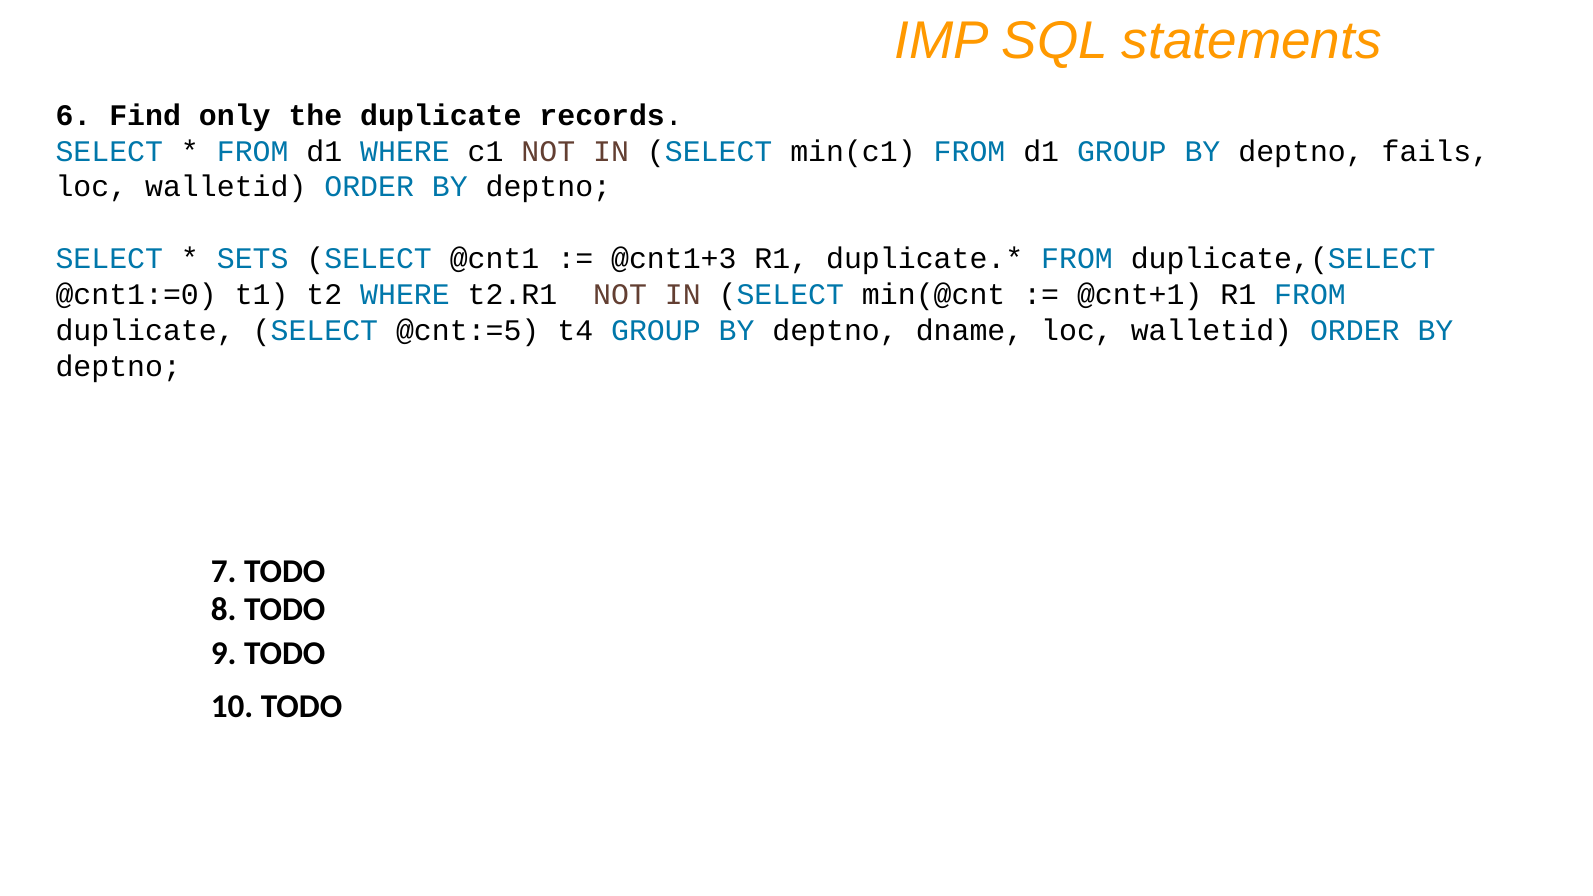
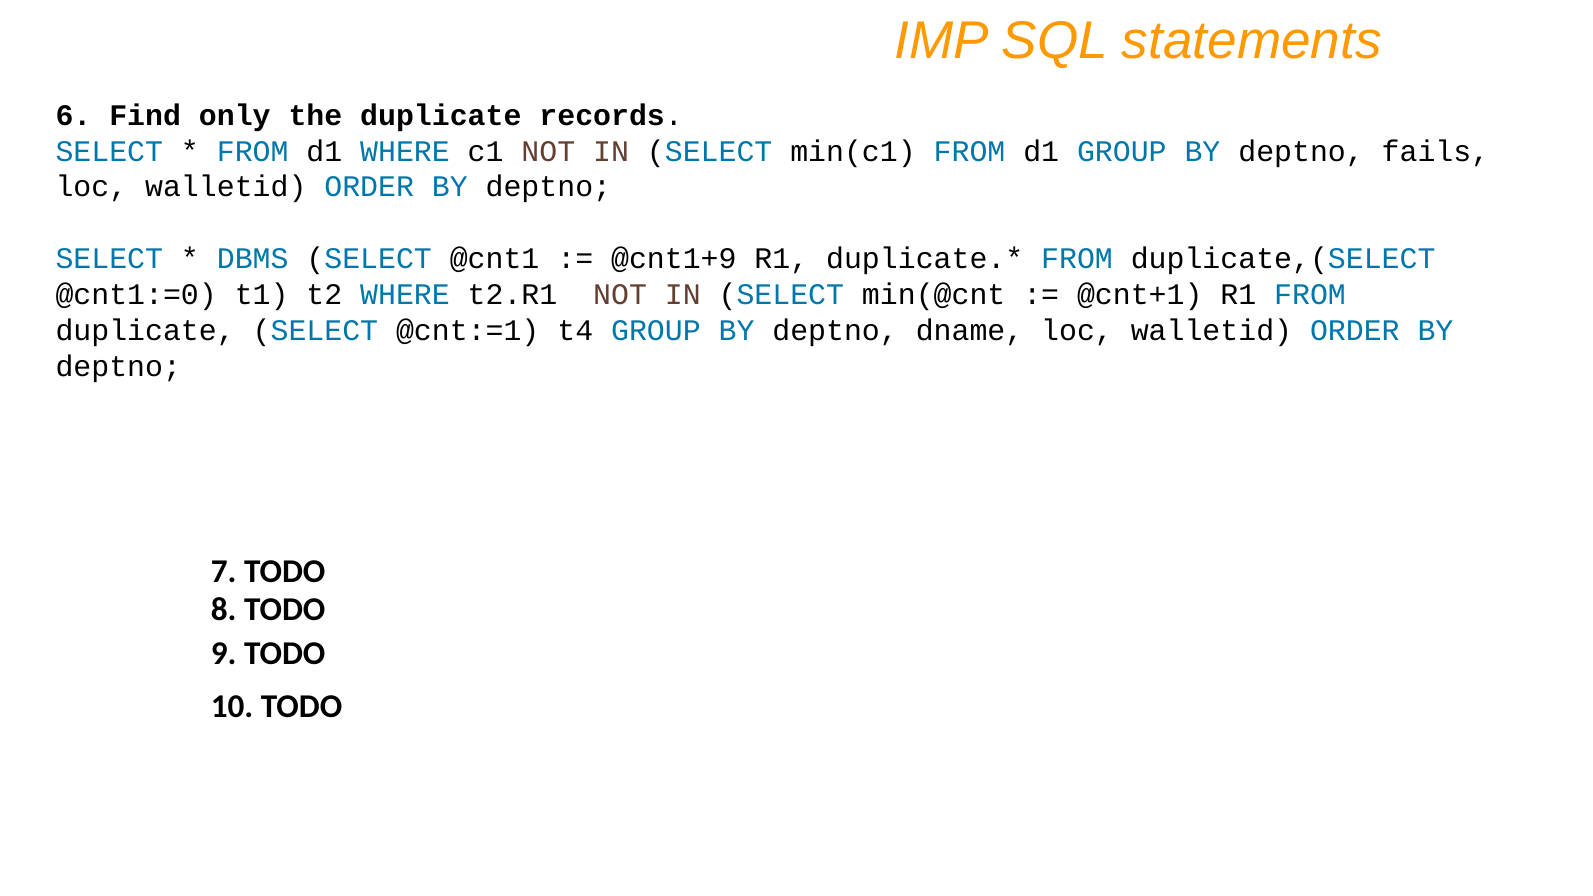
SETS: SETS -> DBMS
@cnt1+3: @cnt1+3 -> @cnt1+9
@cnt:=5: @cnt:=5 -> @cnt:=1
